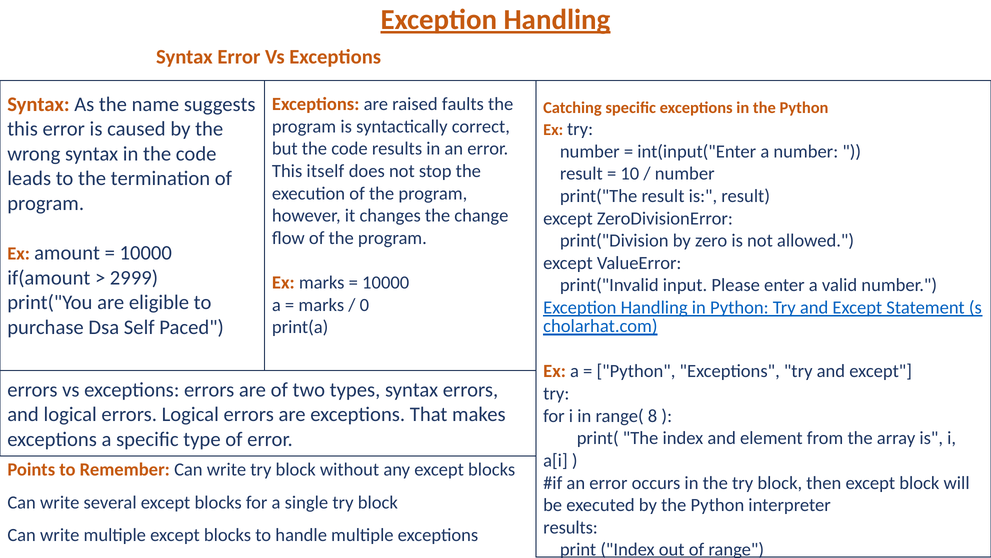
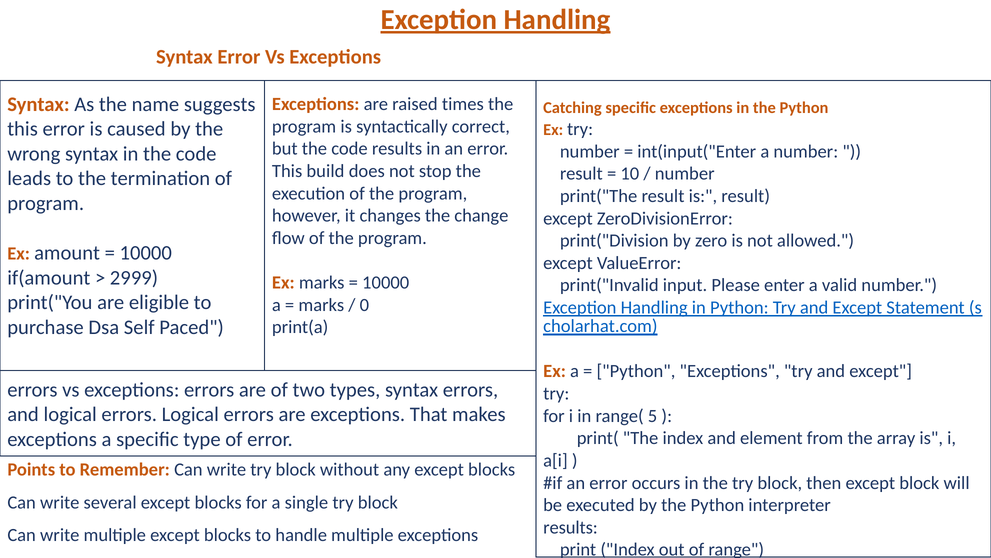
faults: faults -> times
itself: itself -> build
8: 8 -> 5
